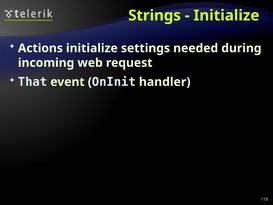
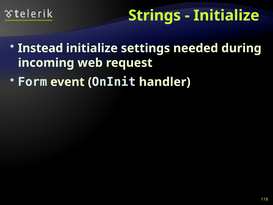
Actions: Actions -> Instead
That: That -> Form
